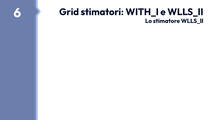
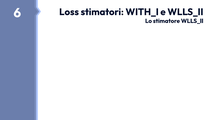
Grid: Grid -> Loss
